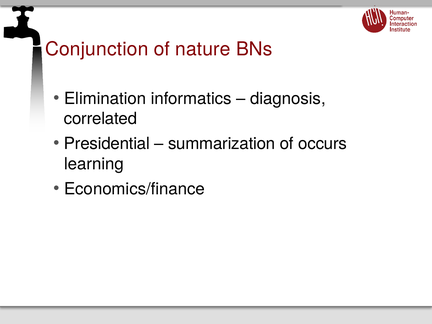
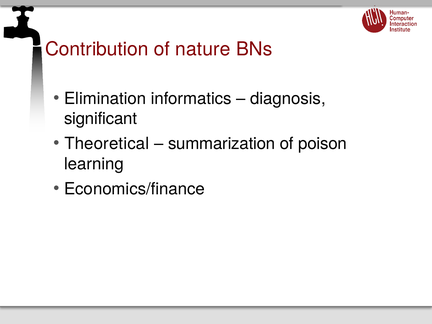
Conjunction: Conjunction -> Contribution
correlated: correlated -> significant
Presidential: Presidential -> Theoretical
occurs: occurs -> poison
